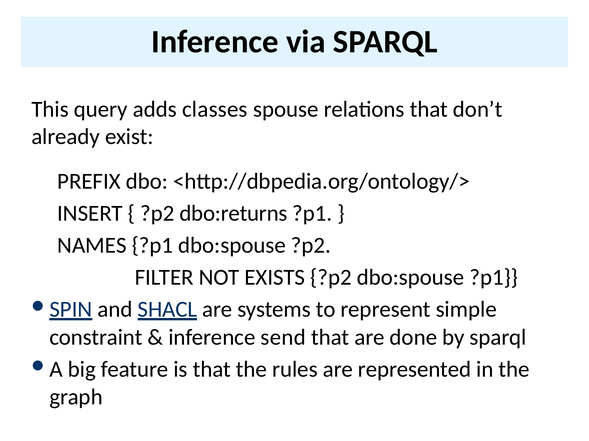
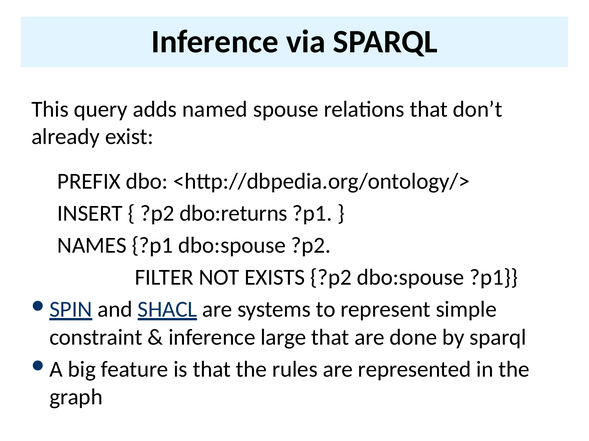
classes: classes -> named
send: send -> large
